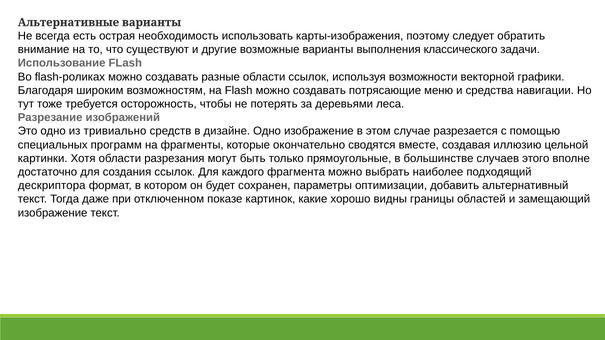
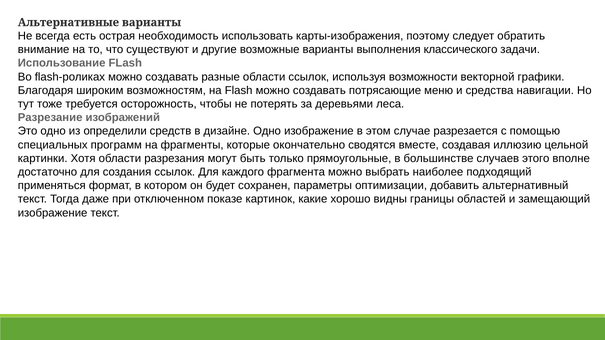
тривиально: тривиально -> определили
дескриптора: дескриптора -> применяться
